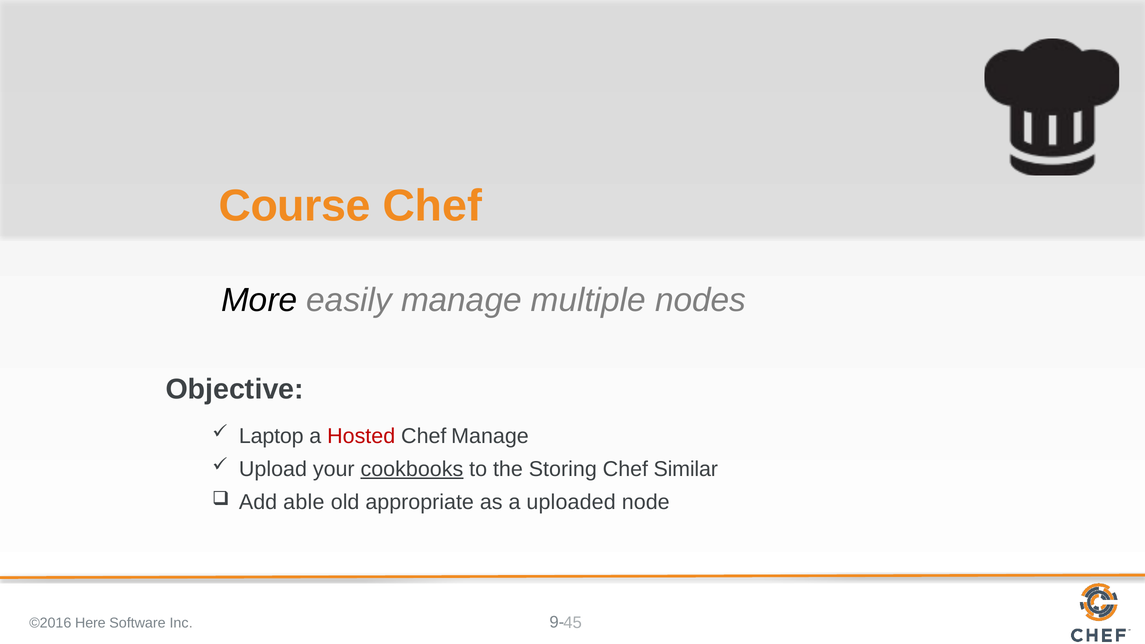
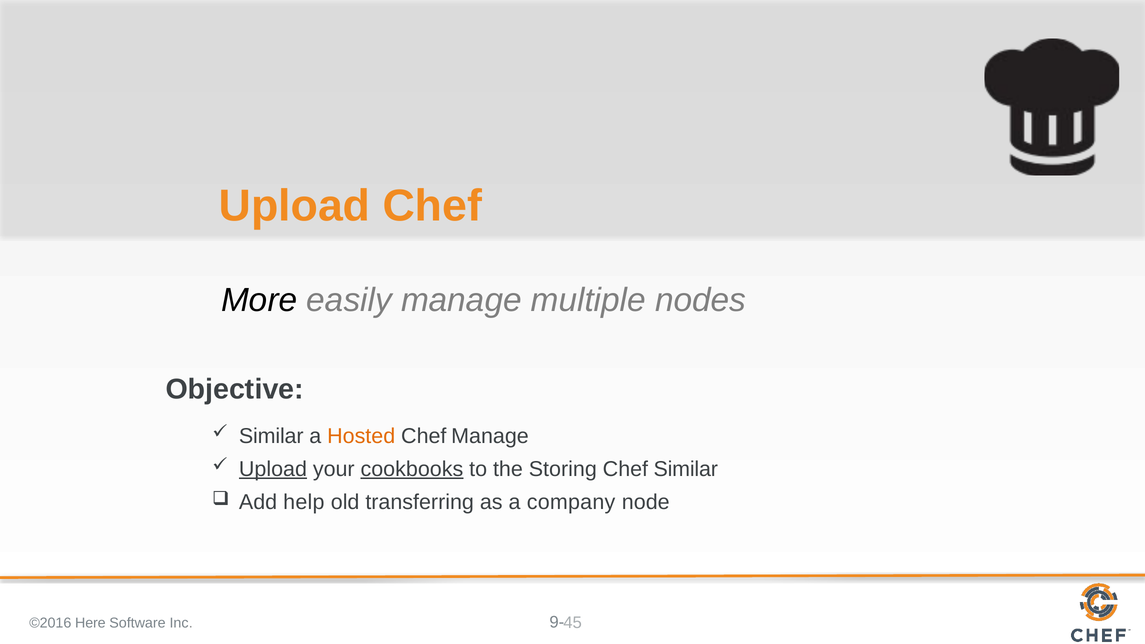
Course at (295, 206): Course -> Upload
Laptop at (271, 436): Laptop -> Similar
Hosted colour: red -> orange
Upload at (273, 469) underline: none -> present
able: able -> help
appropriate: appropriate -> transferring
uploaded: uploaded -> company
